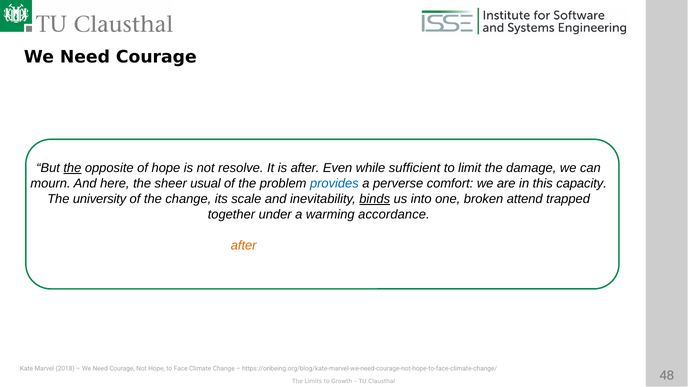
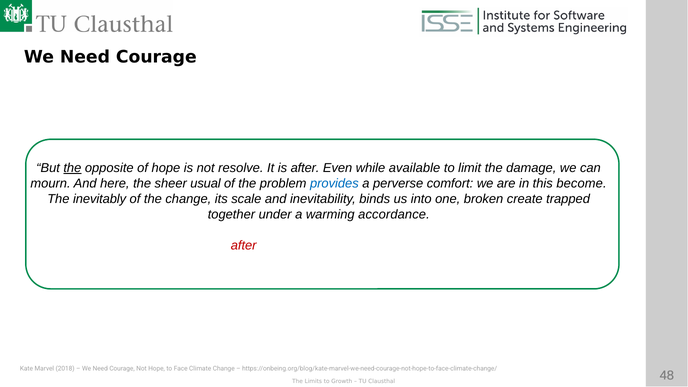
sufficient: sufficient -> available
capacity: capacity -> become
university: university -> inevitably
binds underline: present -> none
attend: attend -> create
after at (244, 245) colour: orange -> red
